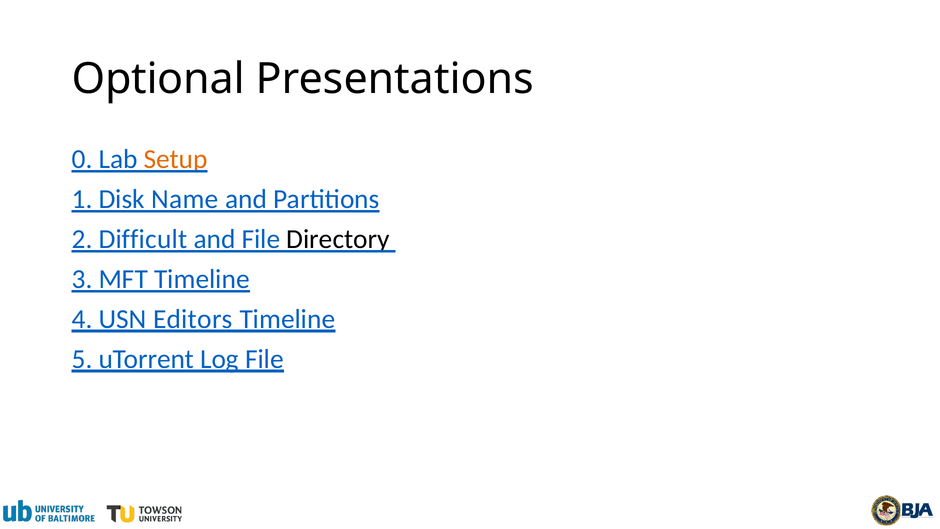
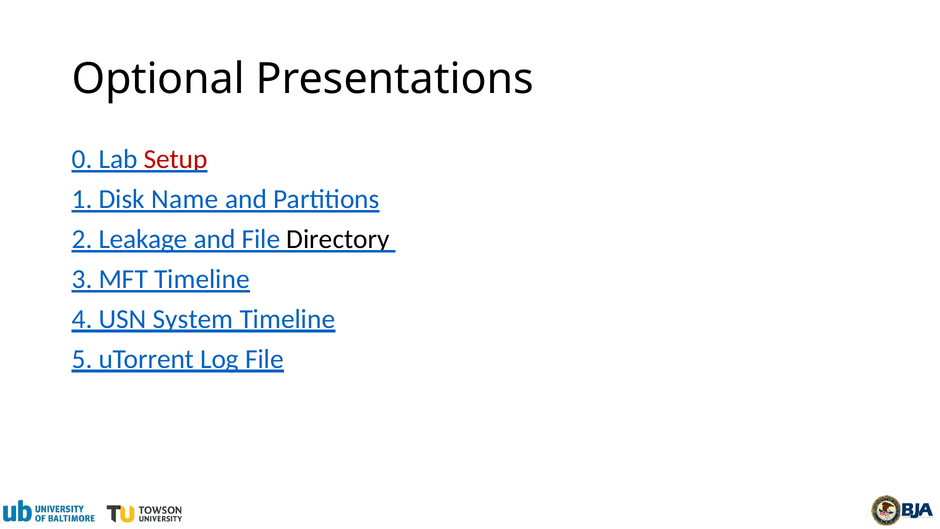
Setup colour: orange -> red
Difficult: Difficult -> Leakage
Editors: Editors -> System
